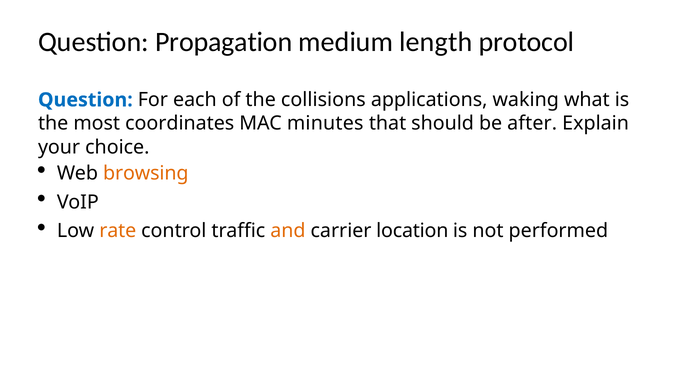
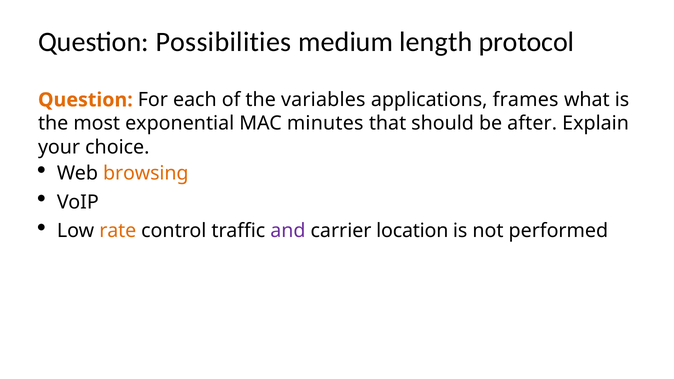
Propagation: Propagation -> Possibilities
Question at (85, 100) colour: blue -> orange
collisions: collisions -> variables
waking: waking -> frames
coordinates: coordinates -> exponential
and colour: orange -> purple
